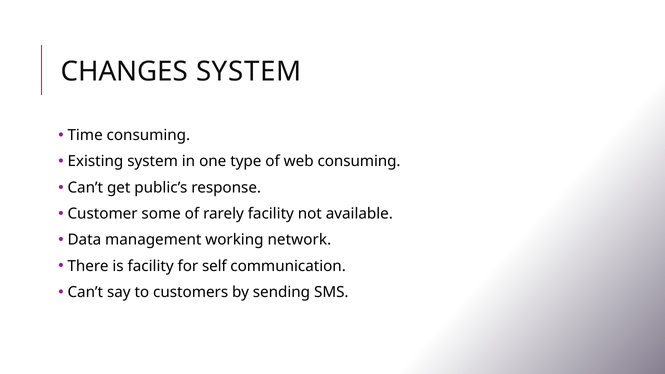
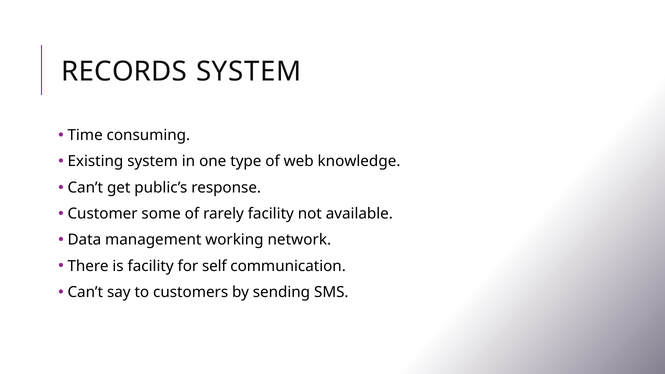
CHANGES: CHANGES -> RECORDS
web consuming: consuming -> knowledge
